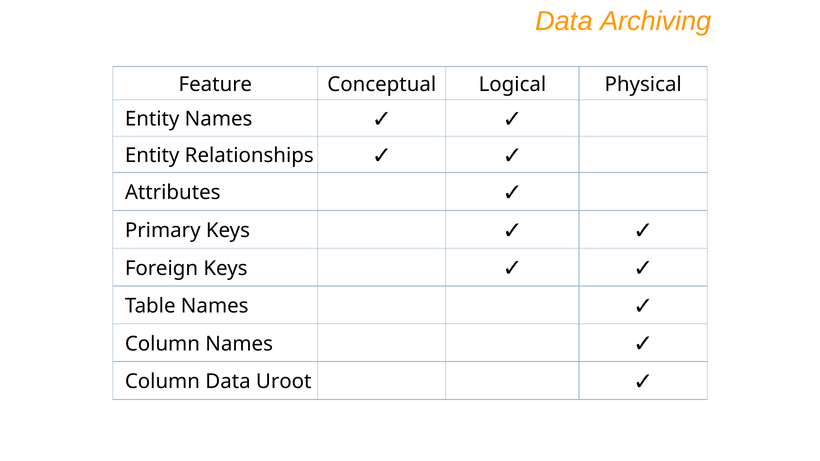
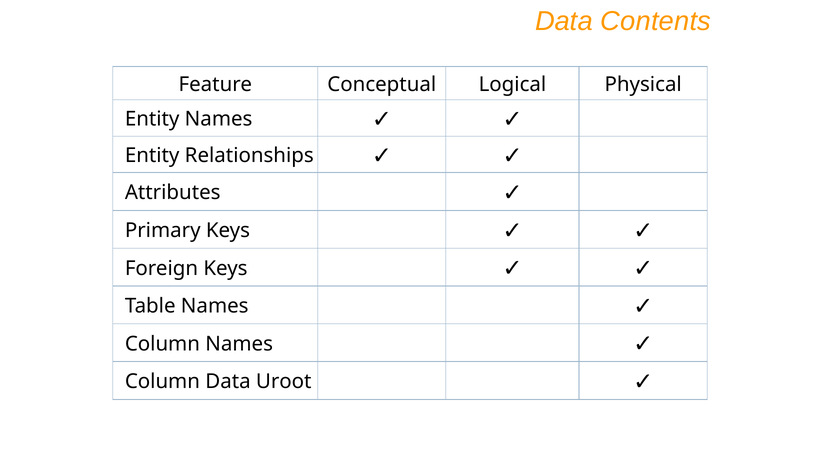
Archiving: Archiving -> Contents
